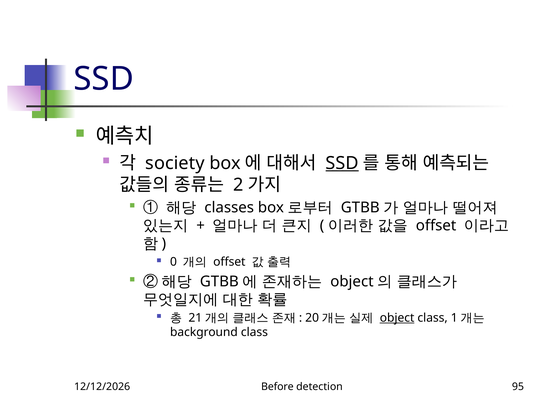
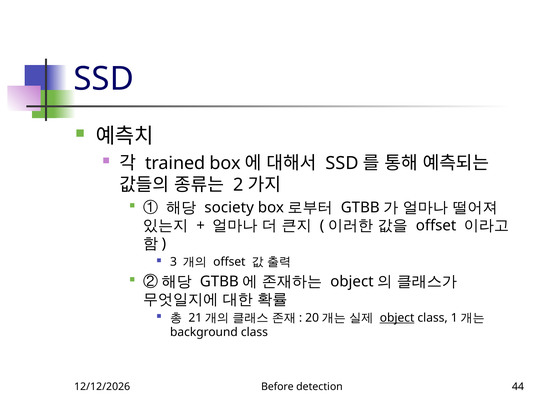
society: society -> trained
SSD at (342, 163) underline: present -> none
classes: classes -> society
0: 0 -> 3
95: 95 -> 44
